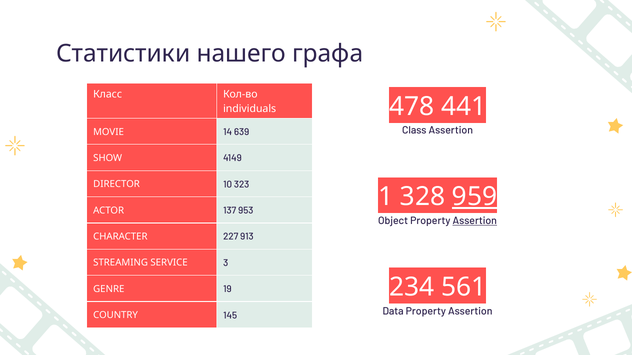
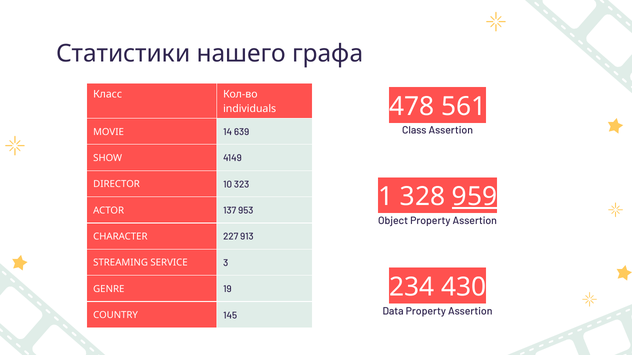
441: 441 -> 561
Assertion at (475, 221) underline: present -> none
561: 561 -> 430
